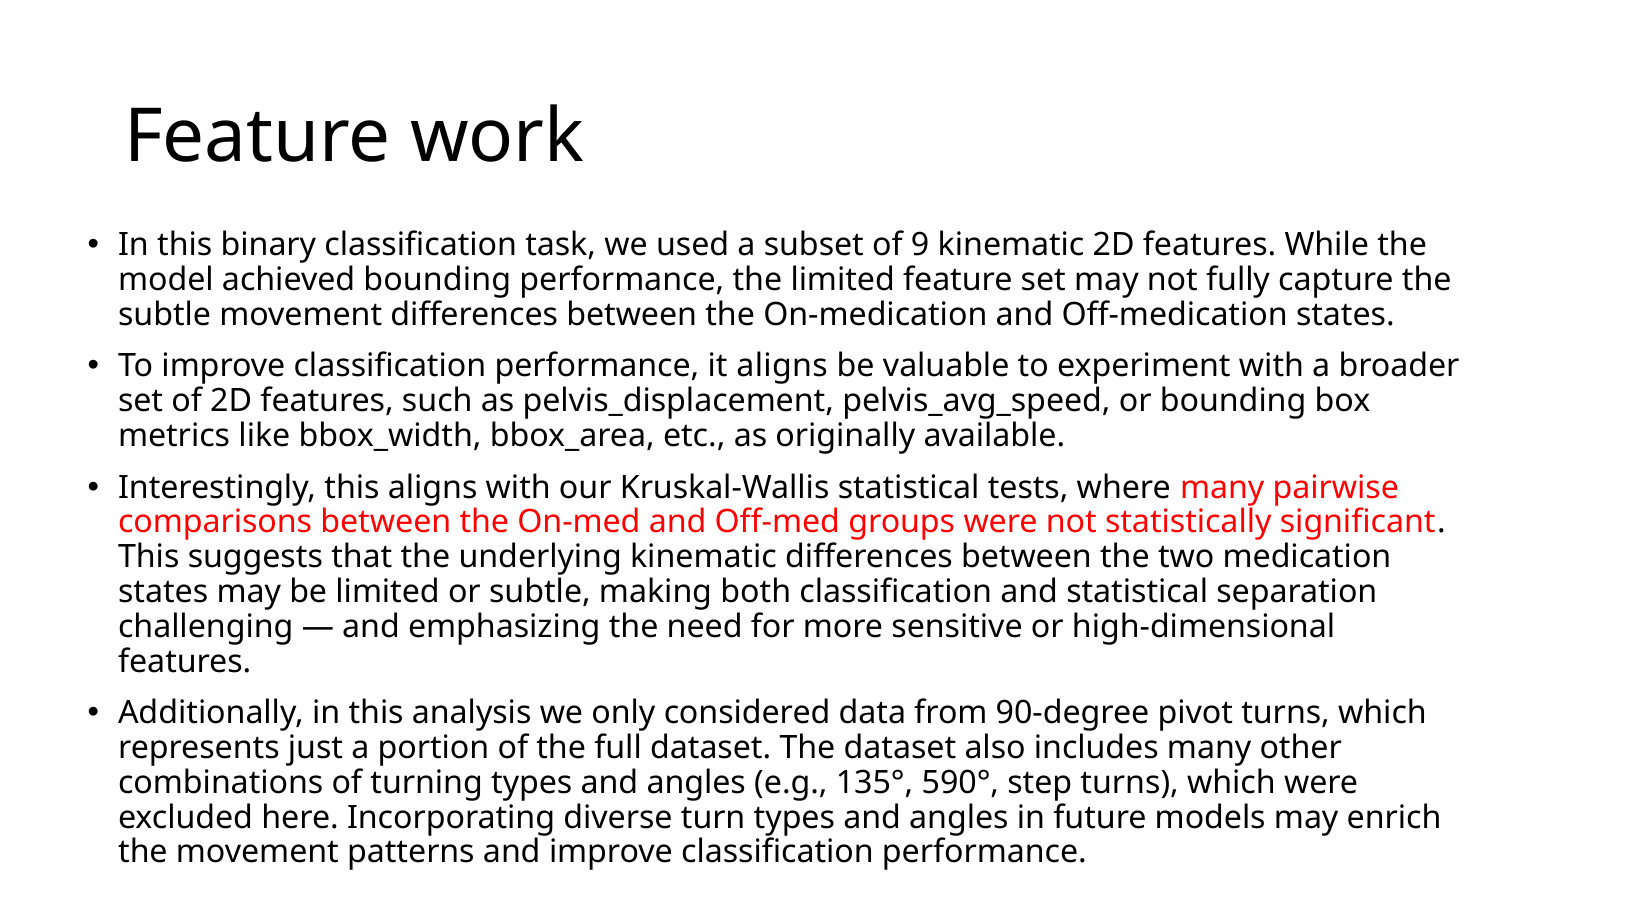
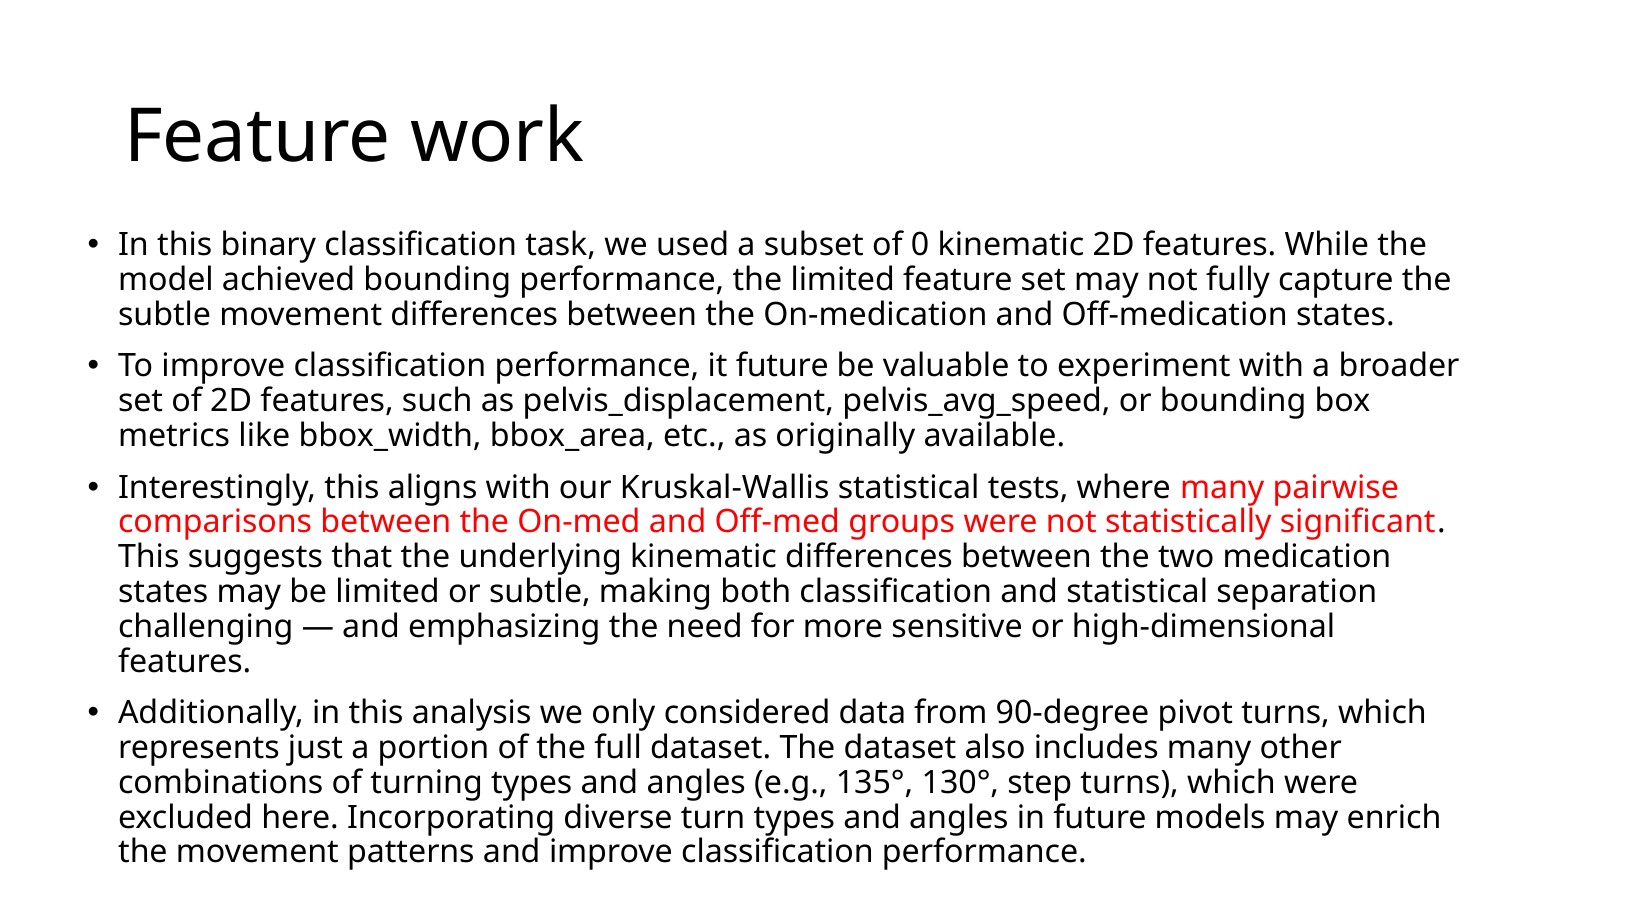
9: 9 -> 0
it aligns: aligns -> future
590°: 590° -> 130°
